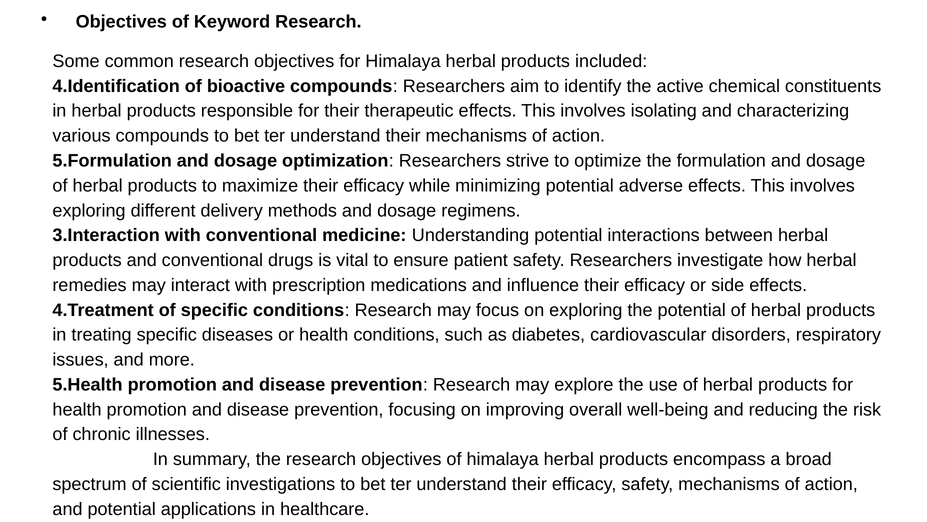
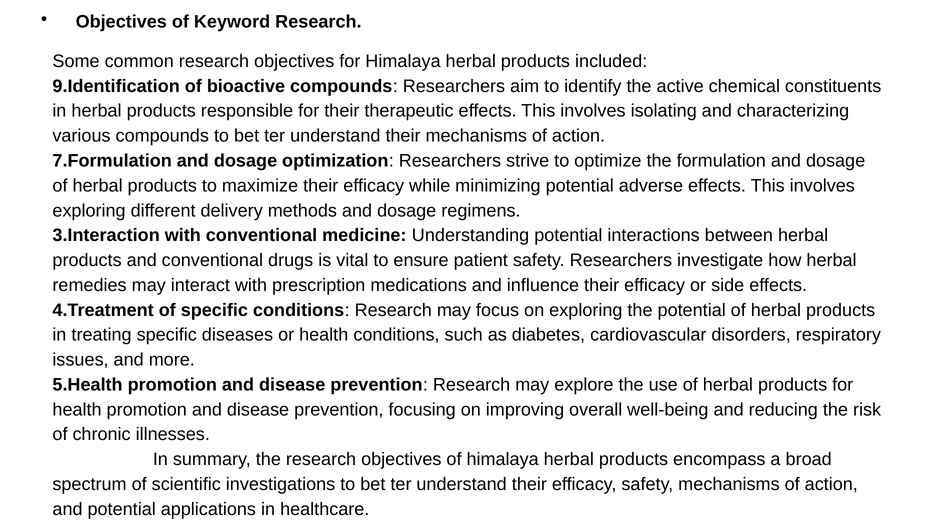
4.Identification: 4.Identification -> 9.Identification
5.Formulation: 5.Formulation -> 7.Formulation
